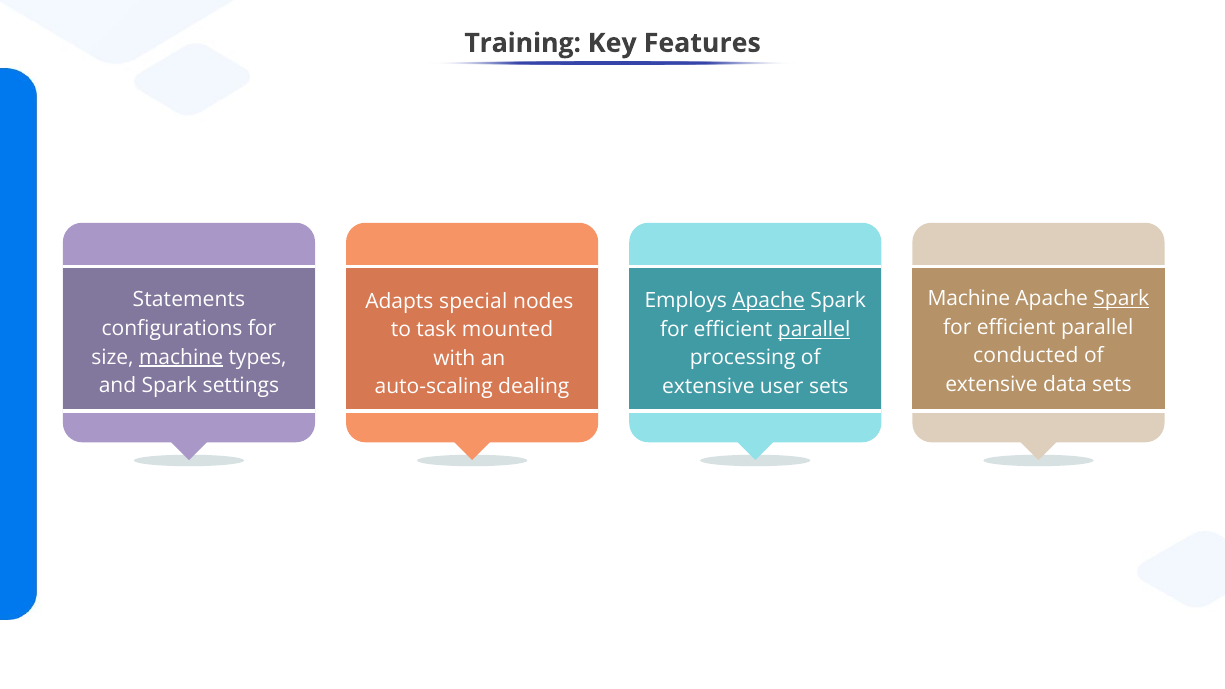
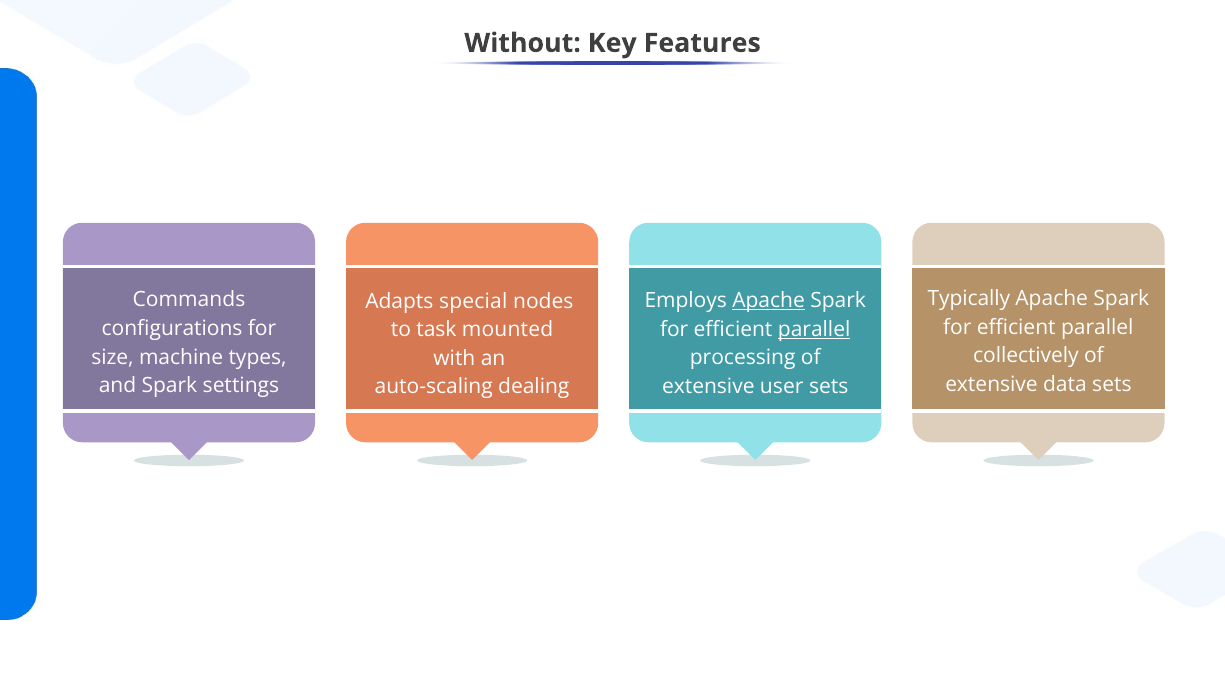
Training: Training -> Without
Machine at (969, 299): Machine -> Typically
Spark at (1121, 299) underline: present -> none
Statements: Statements -> Commands
conducted: conducted -> collectively
machine at (181, 357) underline: present -> none
